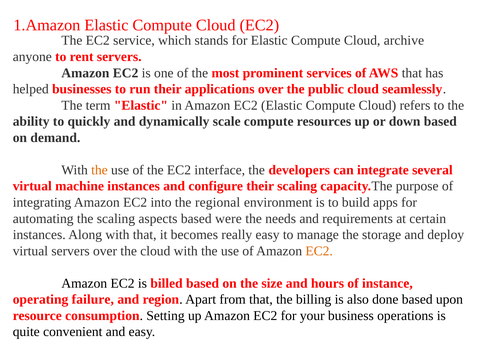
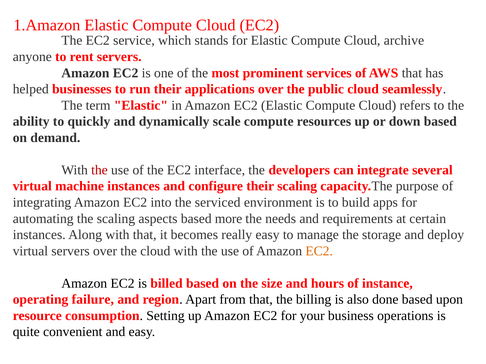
the at (99, 170) colour: orange -> red
regional: regional -> serviced
were: were -> more
